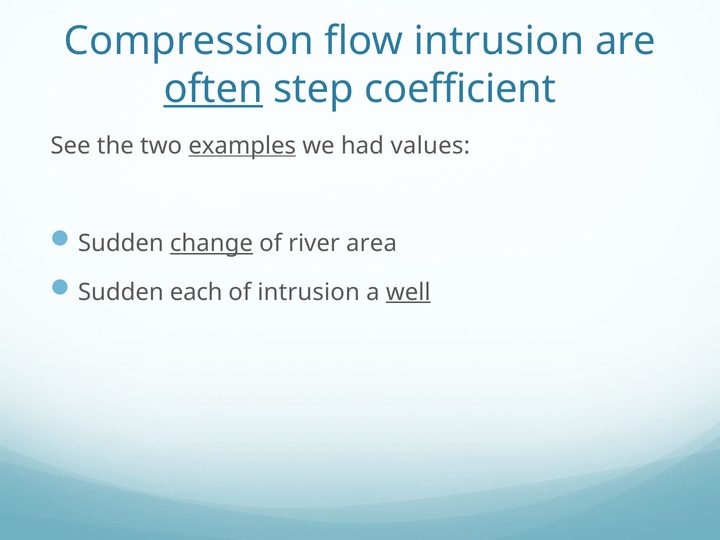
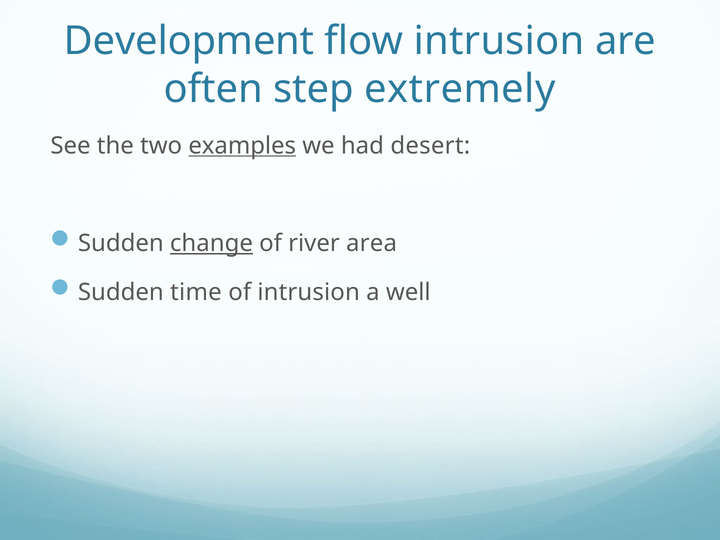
Compression: Compression -> Development
often underline: present -> none
coefficient: coefficient -> extremely
values: values -> desert
each: each -> time
well underline: present -> none
